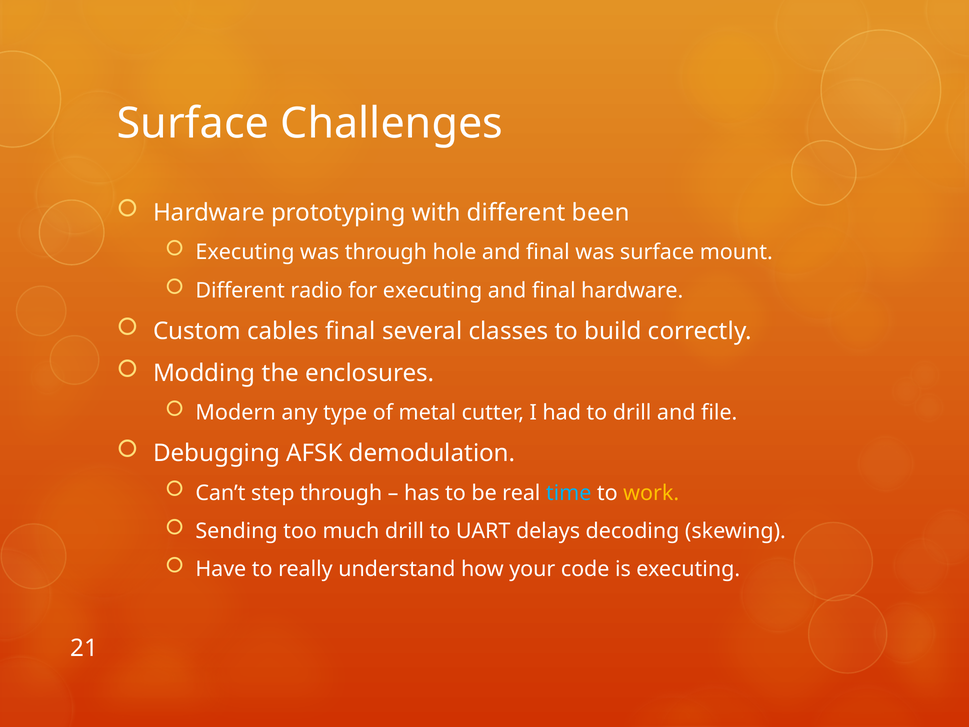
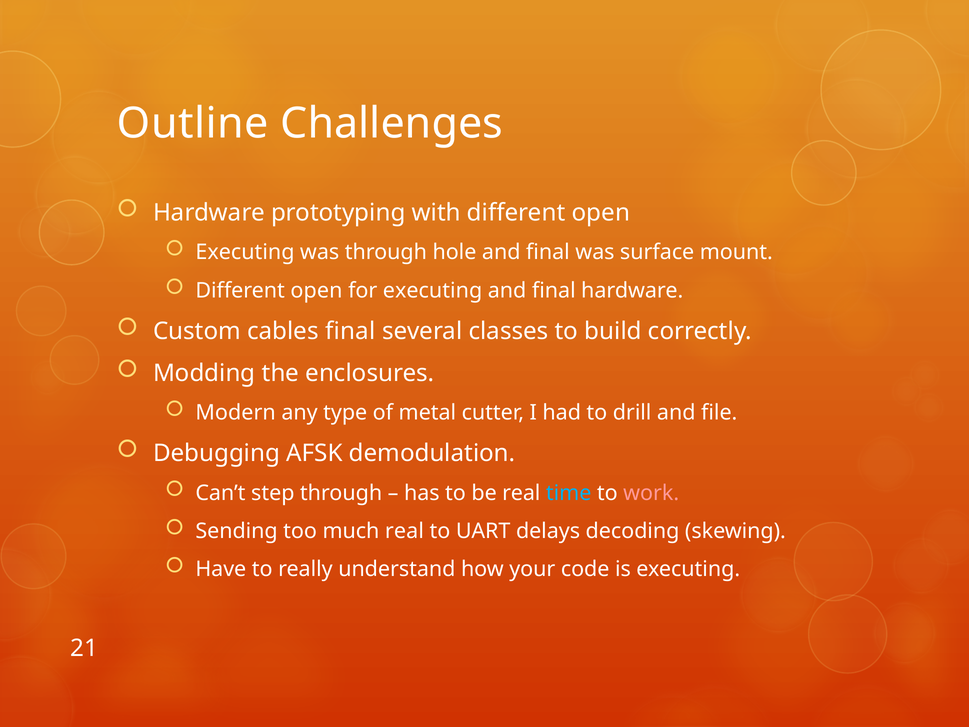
Surface at (193, 124): Surface -> Outline
with different been: been -> open
radio at (317, 290): radio -> open
work colour: yellow -> pink
much drill: drill -> real
